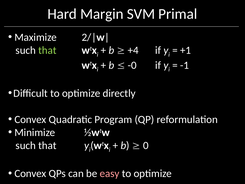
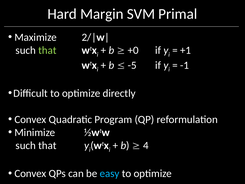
+4: +4 -> +0
-0: -0 -> -5
0: 0 -> 4
easy colour: pink -> light blue
